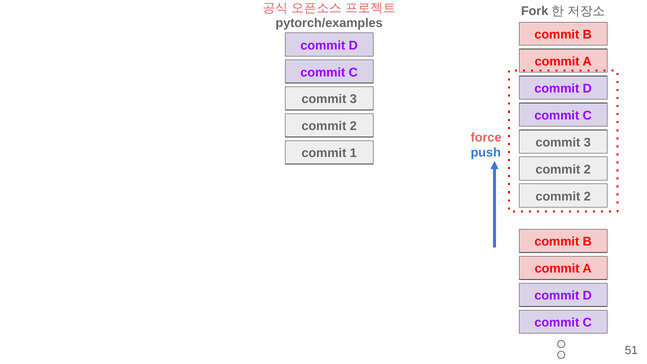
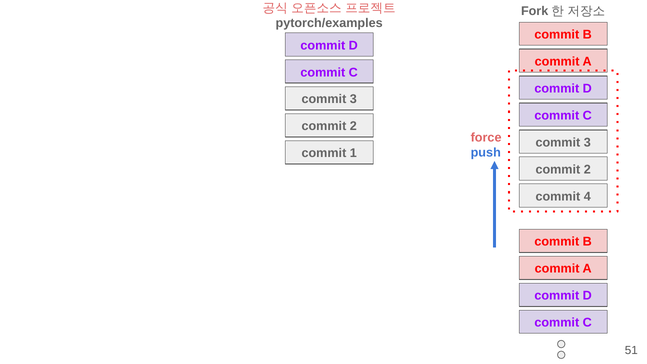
2 at (587, 196): 2 -> 4
